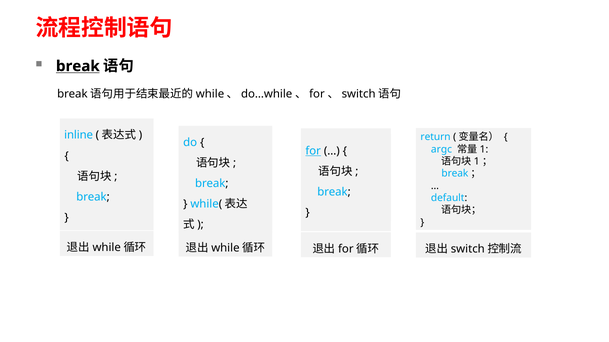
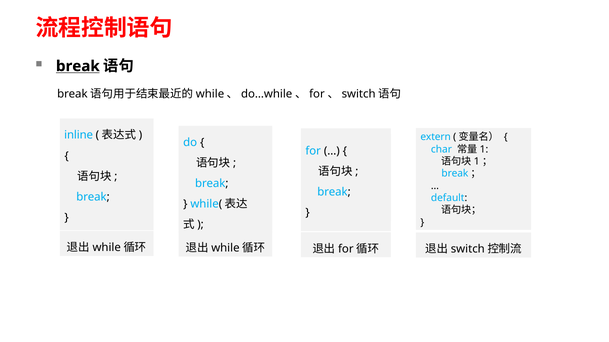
return: return -> extern
argc: argc -> char
for underline: present -> none
